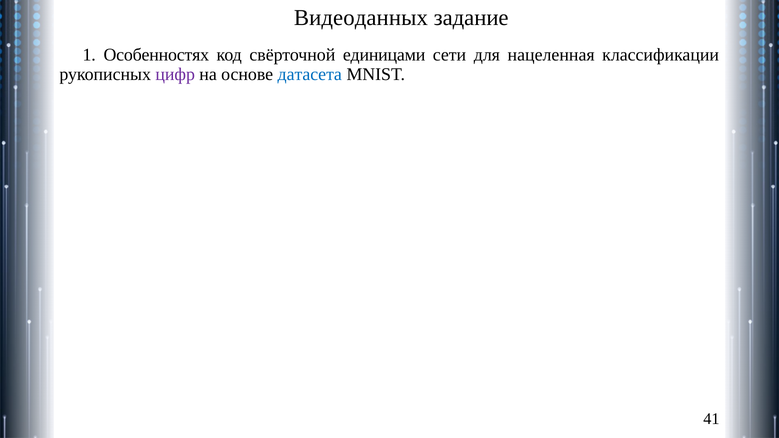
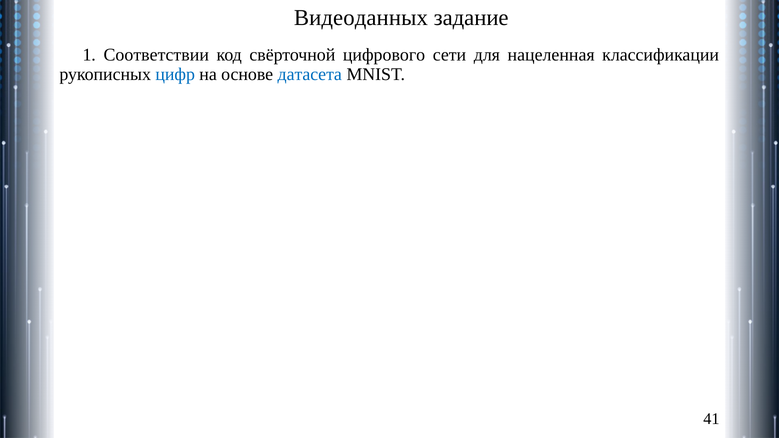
Особенностях: Особенностях -> Соответствии
единицами: единицами -> цифрового
цифр colour: purple -> blue
